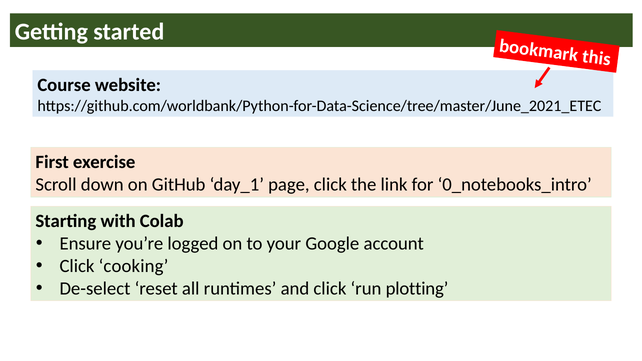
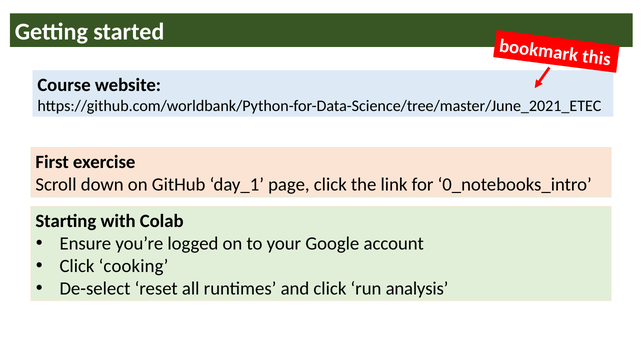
plotting: plotting -> analysis
